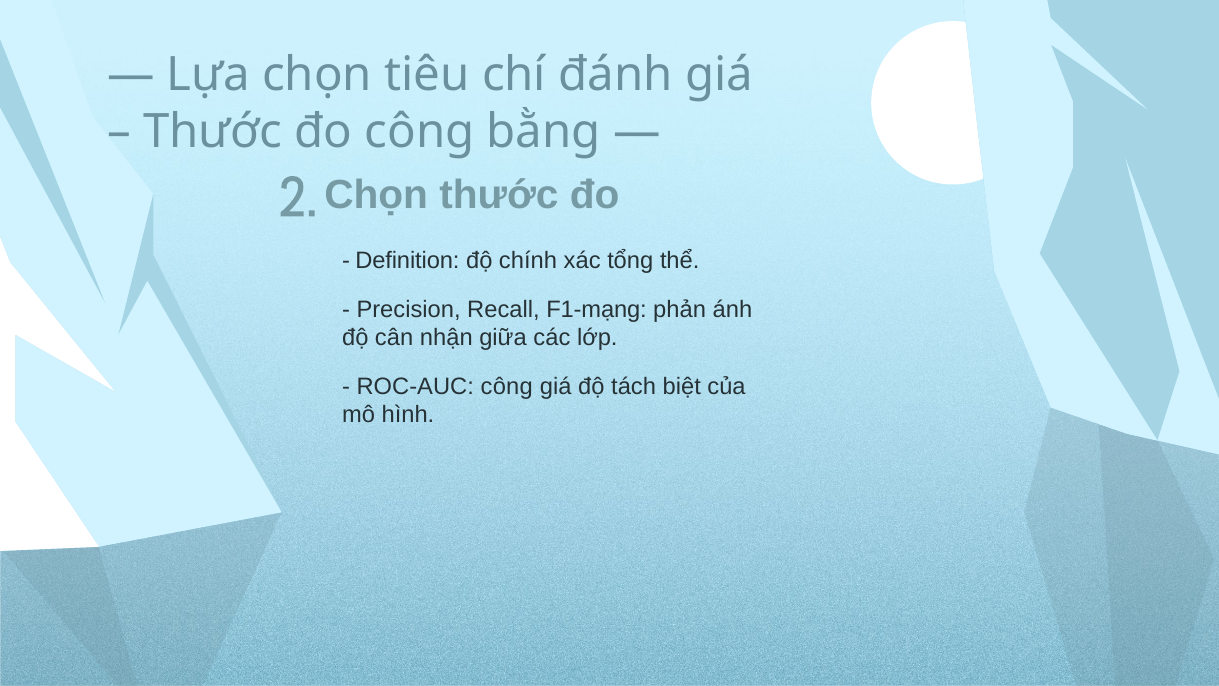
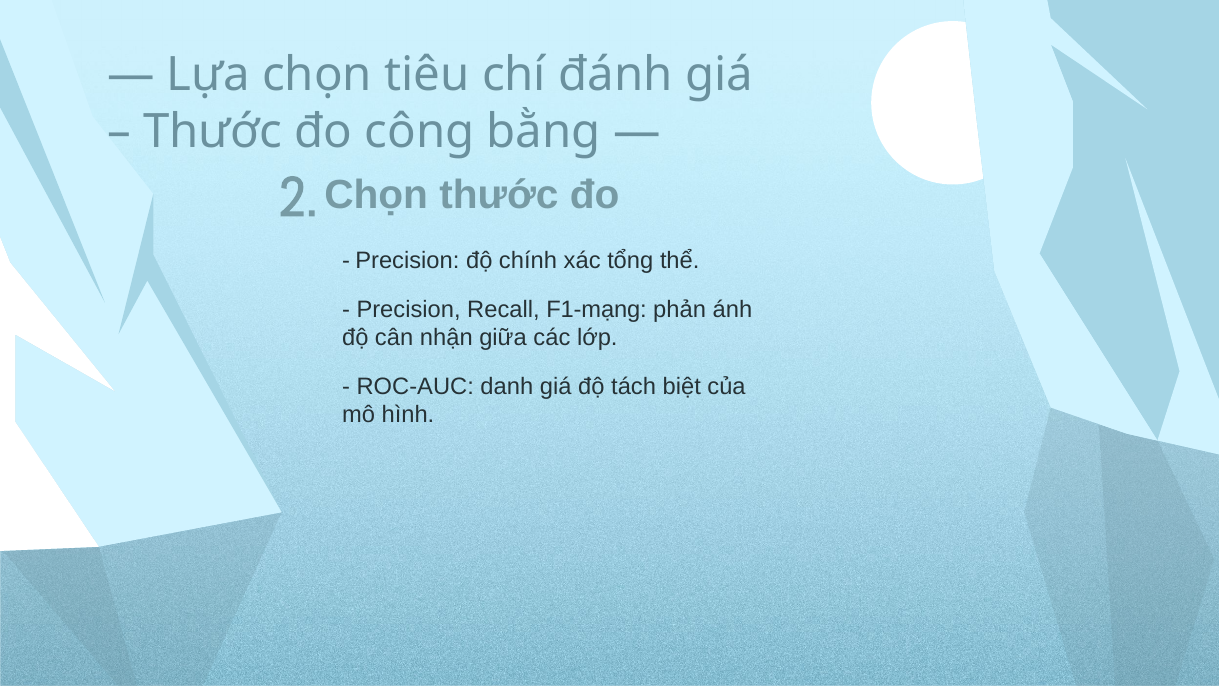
Definition at (407, 260): Definition -> Precision
ROC-AUC công: công -> danh
